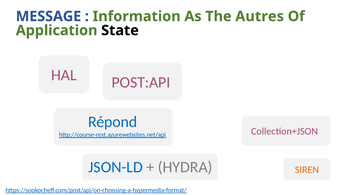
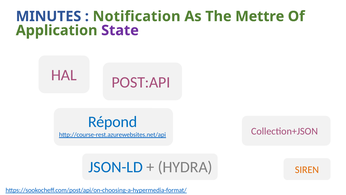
MESSAGE: MESSAGE -> MINUTES
Information: Information -> Notification
Autres: Autres -> Mettre
State colour: black -> purple
